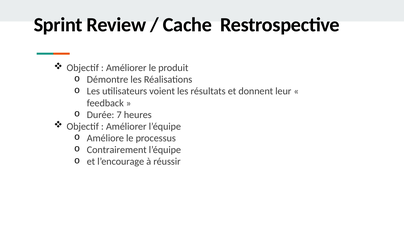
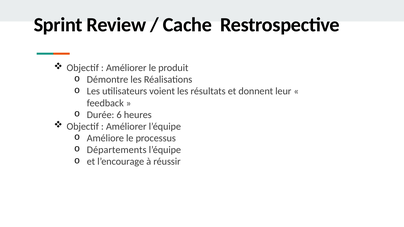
7: 7 -> 6
Contrairement: Contrairement -> Départements
